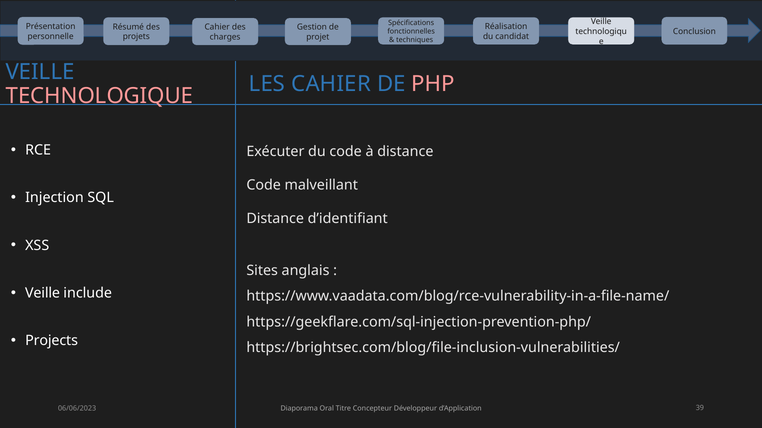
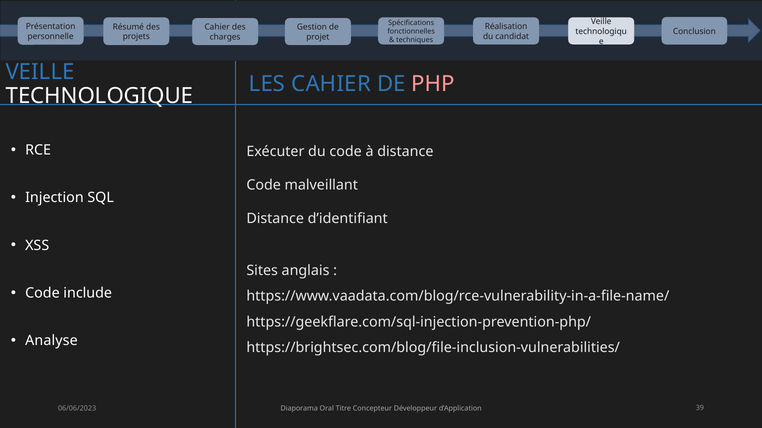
TECHNOLOGIQUE colour: pink -> white
Veille at (43, 293): Veille -> Code
Projects: Projects -> Analyse
